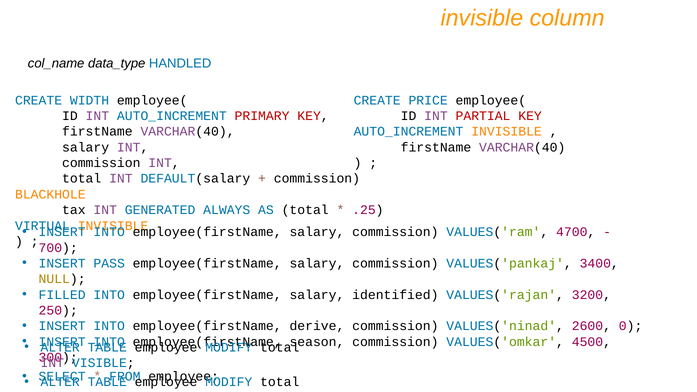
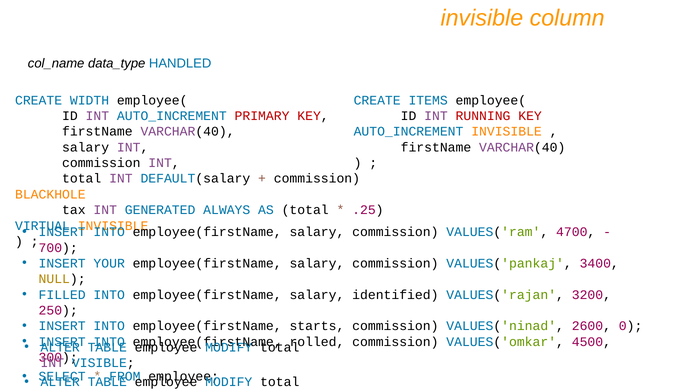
PRICE: PRICE -> ITEMS
PARTIAL: PARTIAL -> RUNNING
PASS: PASS -> YOUR
derive: derive -> starts
season: season -> rolled
